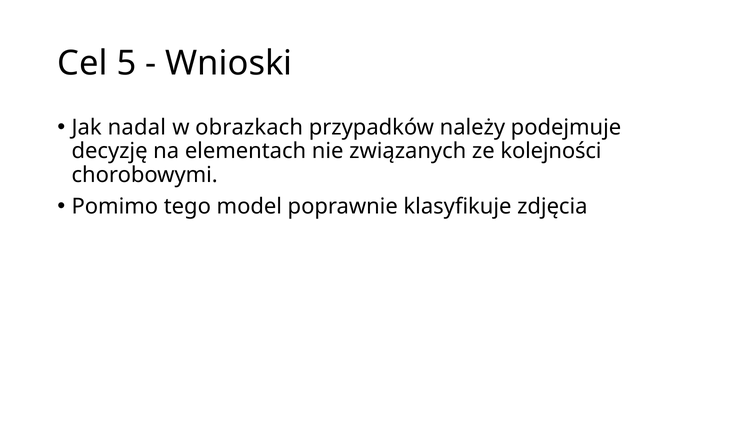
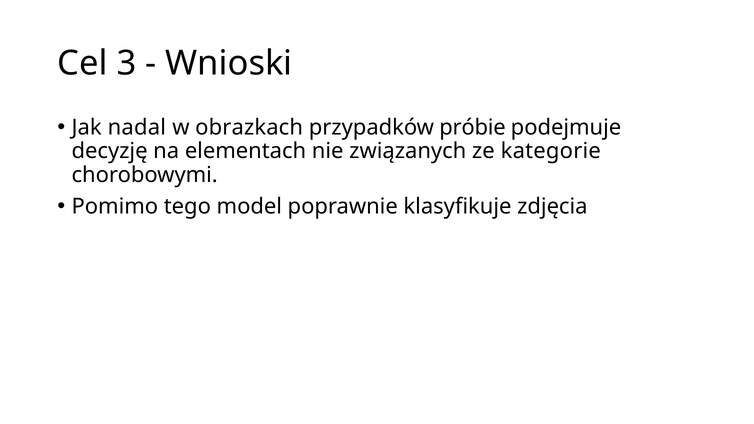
5: 5 -> 3
należy: należy -> próbie
kolejności: kolejności -> kategorie
